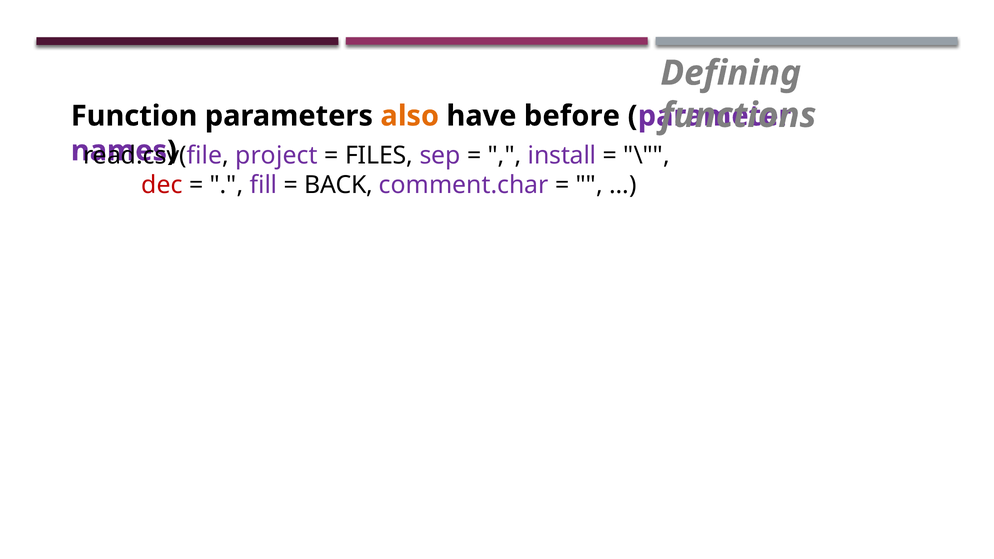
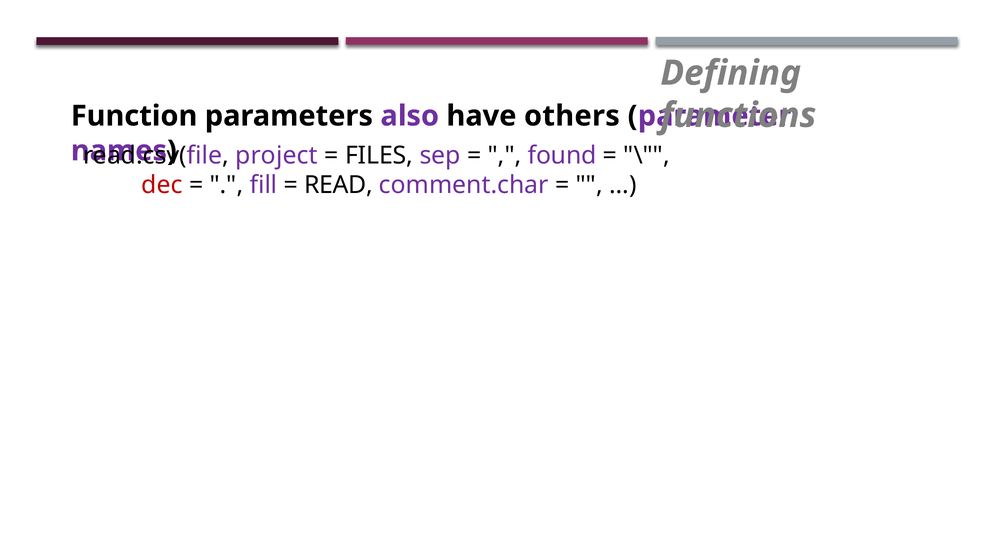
also colour: orange -> purple
before: before -> others
install: install -> found
BACK: BACK -> READ
